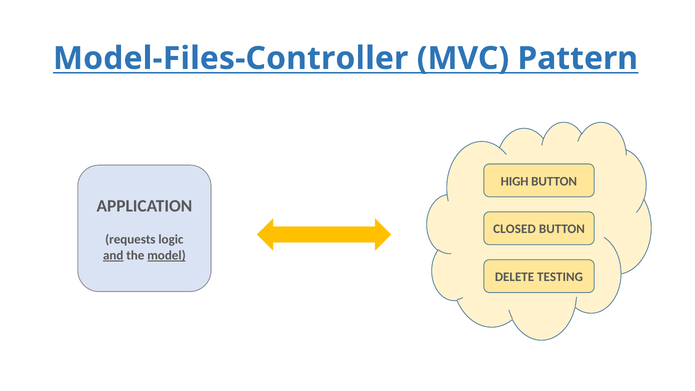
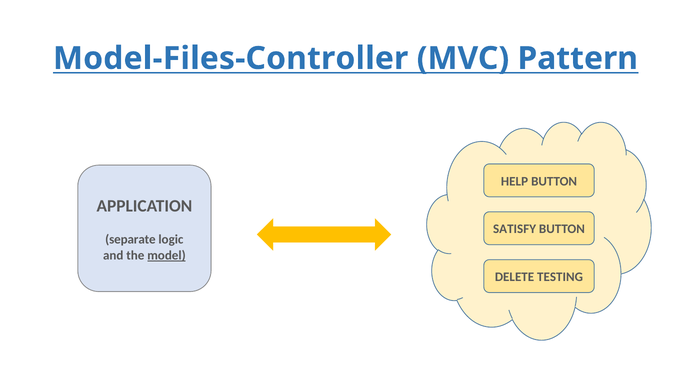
HIGH: HIGH -> HELP
CLOSED: CLOSED -> SATISFY
requests: requests -> separate
and underline: present -> none
